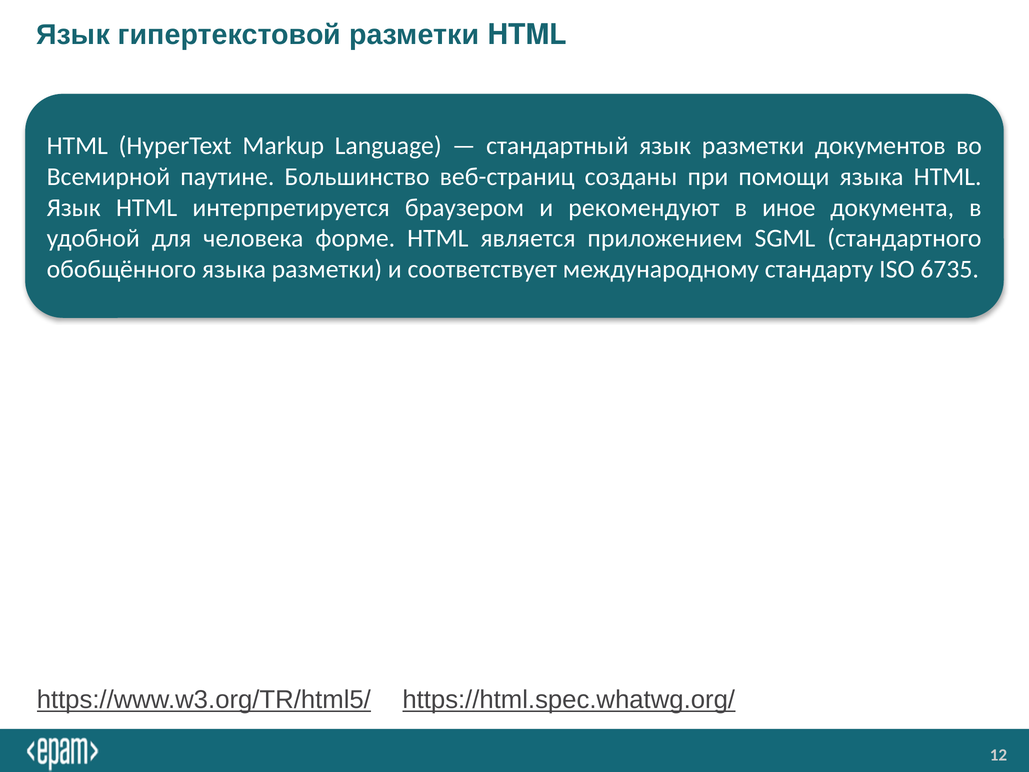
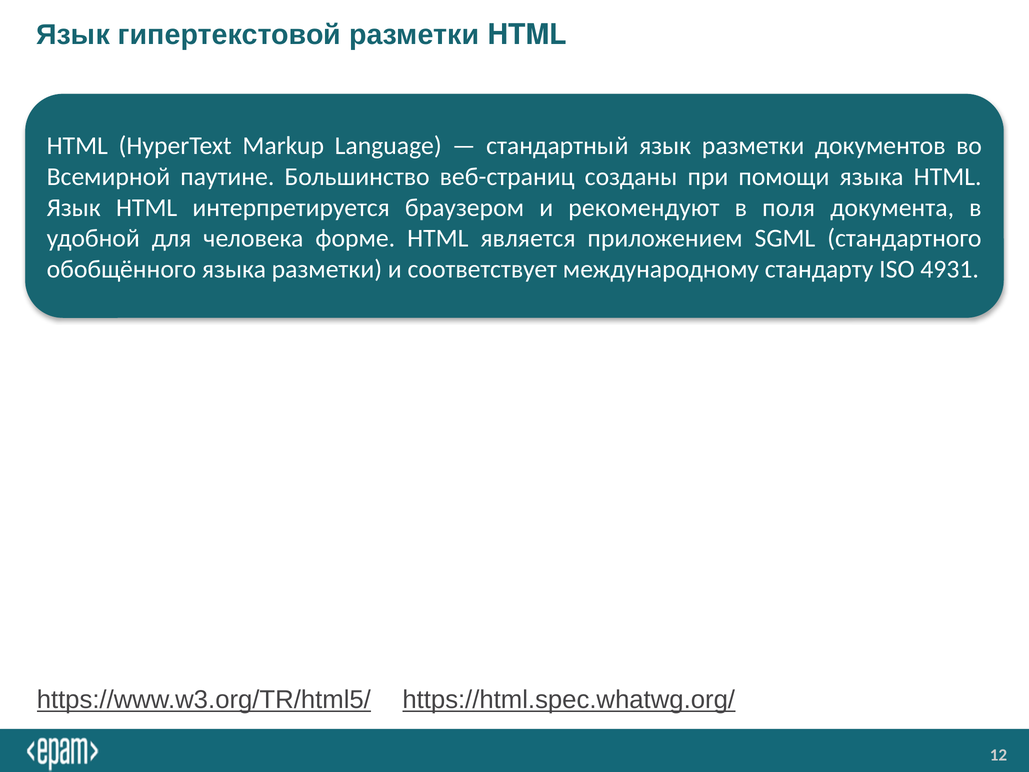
иное: иное -> поля
6735: 6735 -> 4931
